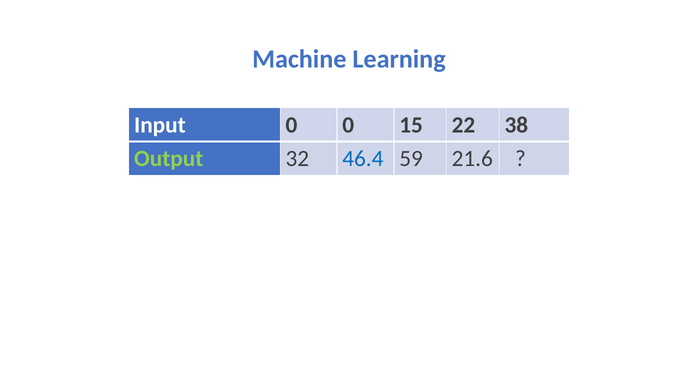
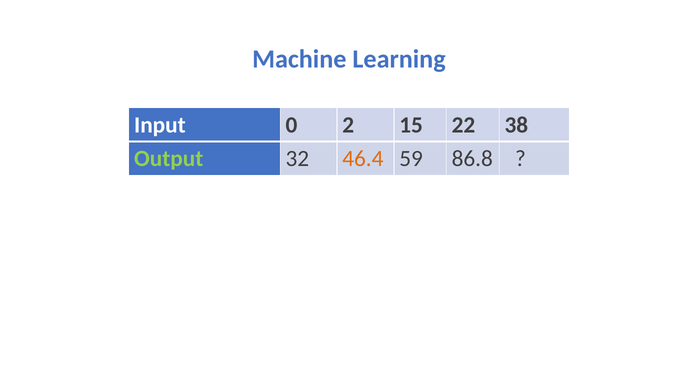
0 0: 0 -> 2
46.4 colour: blue -> orange
21.6: 21.6 -> 86.8
